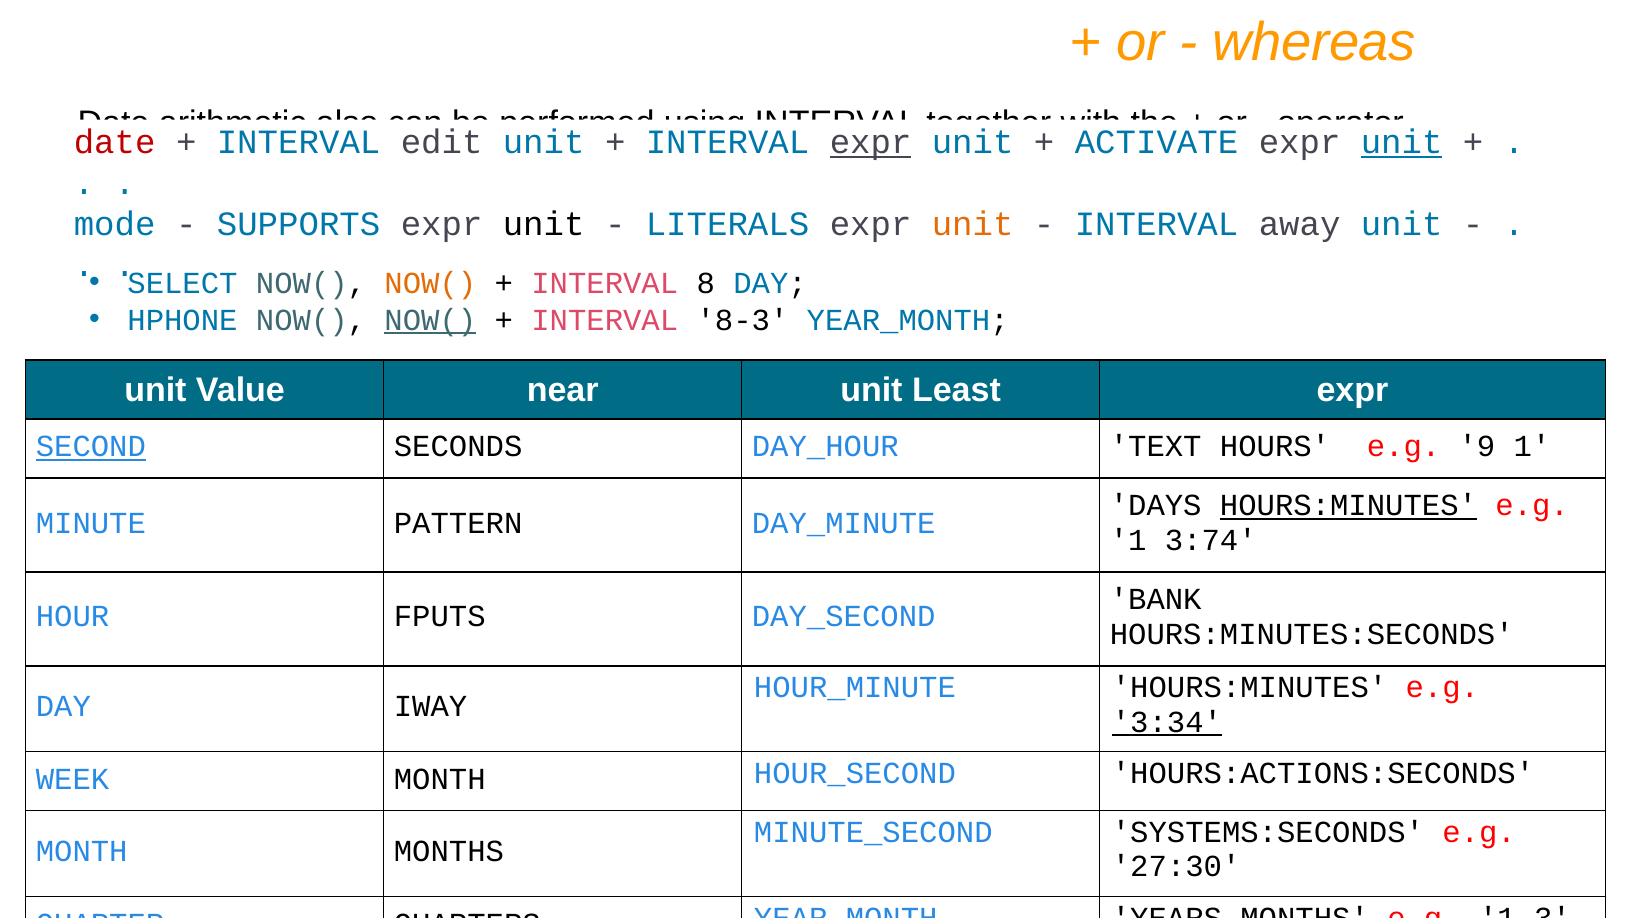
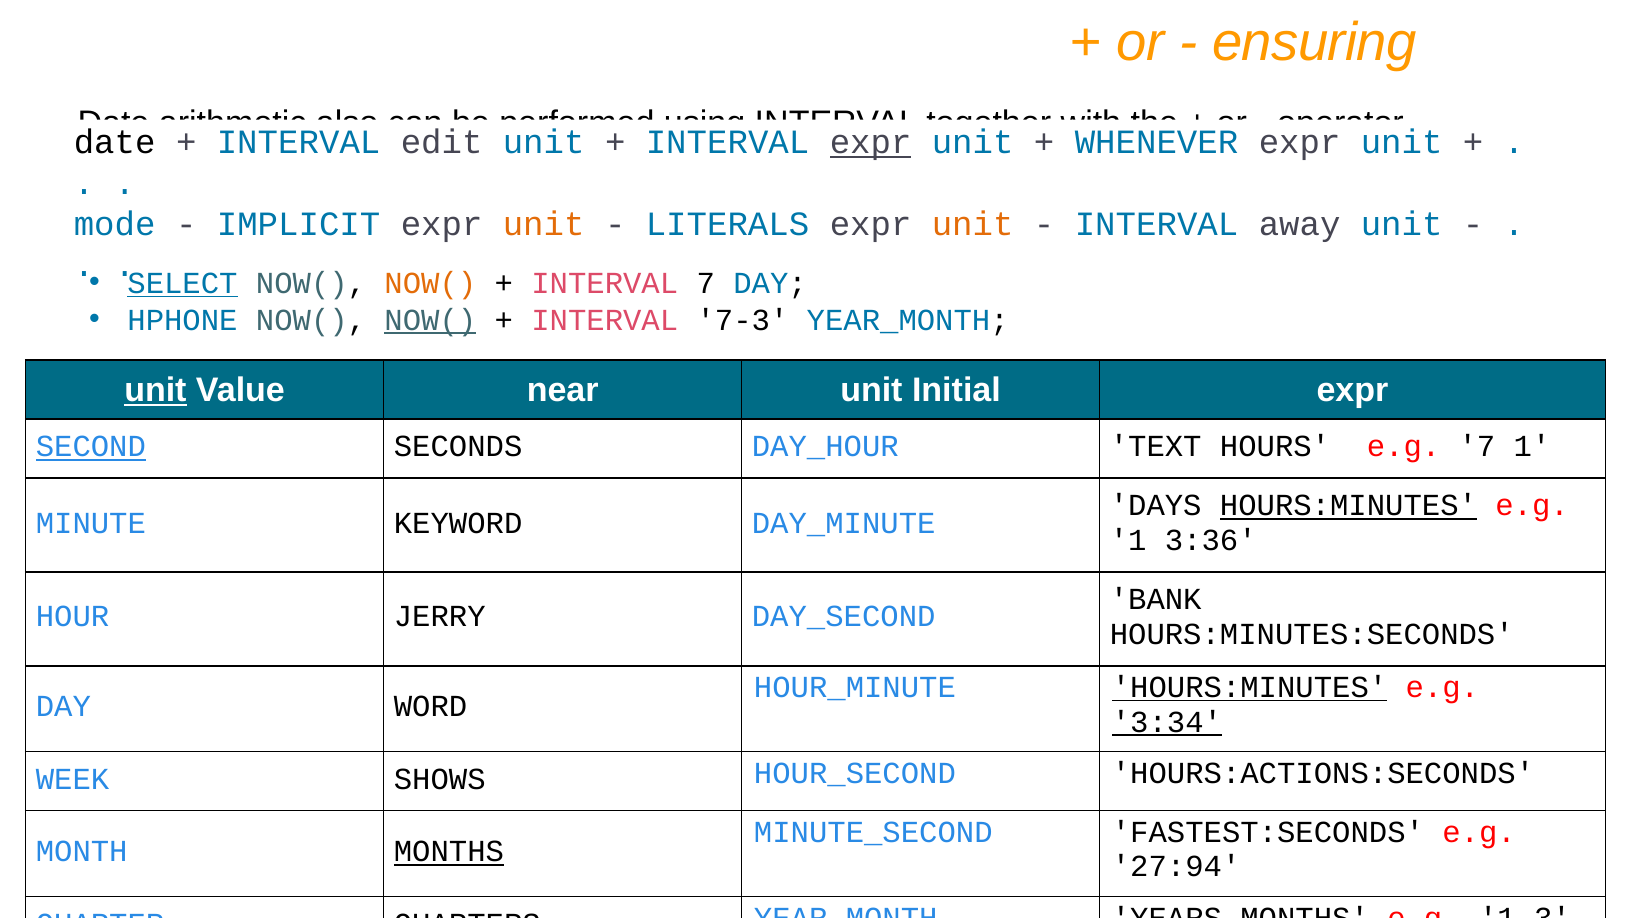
whereas: whereas -> ensuring
date at (115, 142) colour: red -> black
ACTIVATE: ACTIVATE -> WHENEVER
unit at (1402, 142) underline: present -> none
SUPPORTS: SUPPORTS -> IMPLICIT
unit at (544, 224) colour: black -> orange
SELECT underline: none -> present
INTERVAL 8: 8 -> 7
8-3: 8-3 -> 7-3
unit at (155, 390) underline: none -> present
Least: Least -> Initial
e.g 9: 9 -> 7
PATTERN: PATTERN -> KEYWORD
3:74: 3:74 -> 3:36
FPUTS: FPUTS -> JERRY
HOURS:MINUTES at (1250, 687) underline: none -> present
IWAY: IWAY -> WORD
WEEK MONTH: MONTH -> SHOWS
SYSTEMS:SECONDS: SYSTEMS:SECONDS -> FASTEST:SECONDS
MONTHS underline: none -> present
27:30: 27:30 -> 27:94
